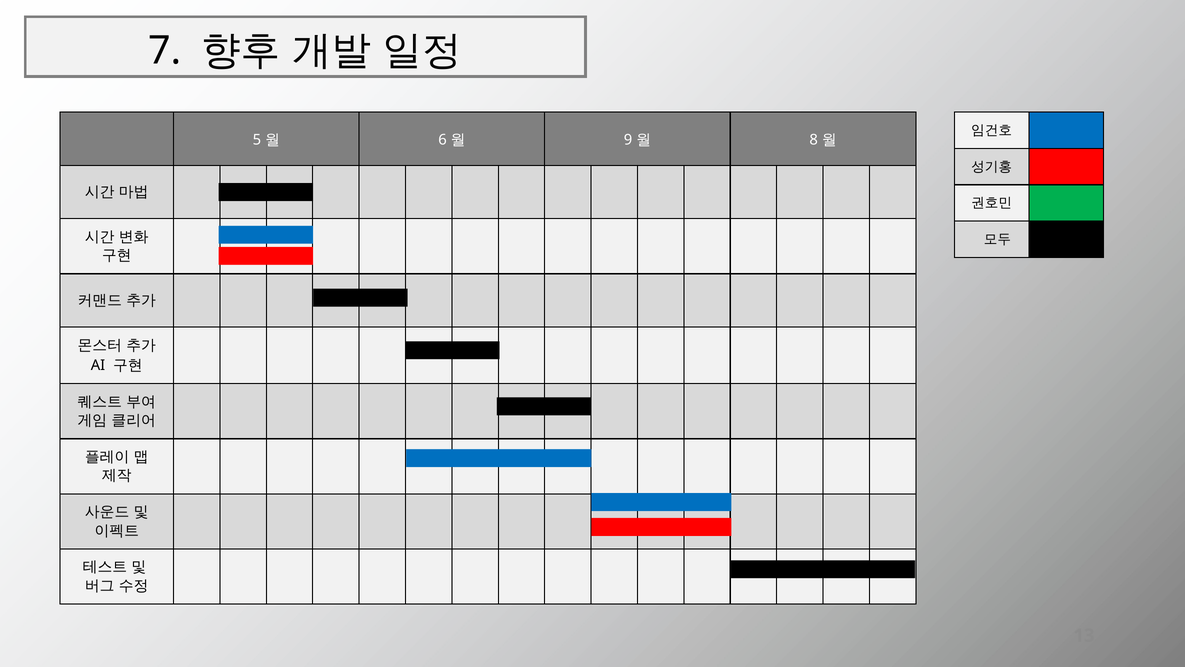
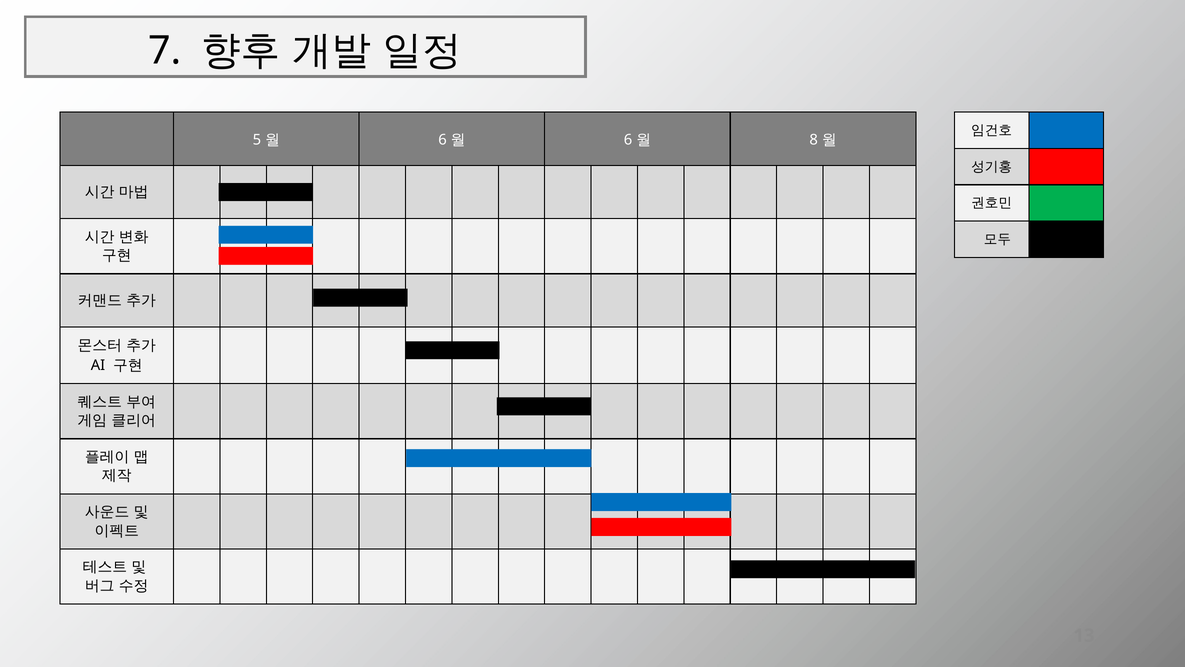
9 at (628, 140): 9 -> 6
